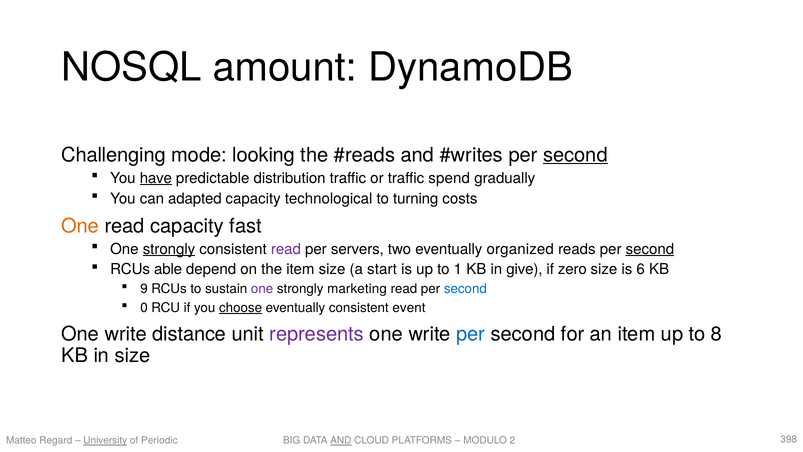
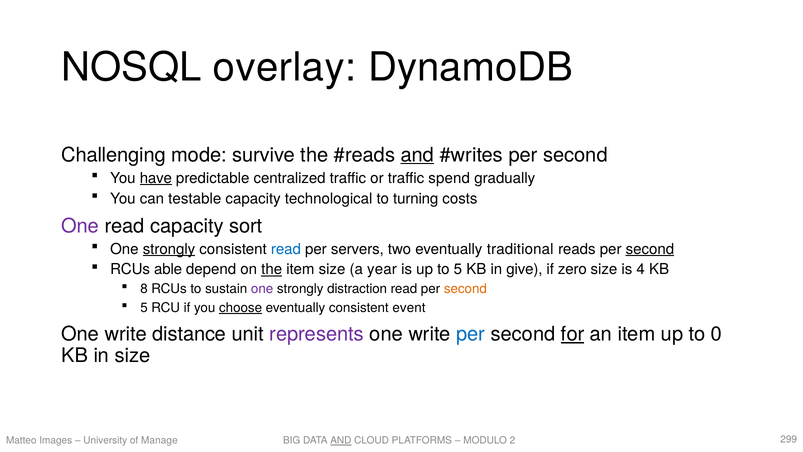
amount: amount -> overlay
looking: looking -> survive
and at (417, 155) underline: none -> present
second at (575, 155) underline: present -> none
distribution: distribution -> centralized
adapted: adapted -> testable
One at (80, 226) colour: orange -> purple
fast: fast -> sort
read at (286, 249) colour: purple -> blue
organized: organized -> traditional
the at (272, 269) underline: none -> present
start: start -> year
to 1: 1 -> 5
6: 6 -> 4
9: 9 -> 8
marketing: marketing -> distraction
second at (465, 289) colour: blue -> orange
0 at (144, 307): 0 -> 5
for underline: none -> present
8: 8 -> 0
Regard: Regard -> Images
University underline: present -> none
Periodic: Periodic -> Manage
398: 398 -> 299
